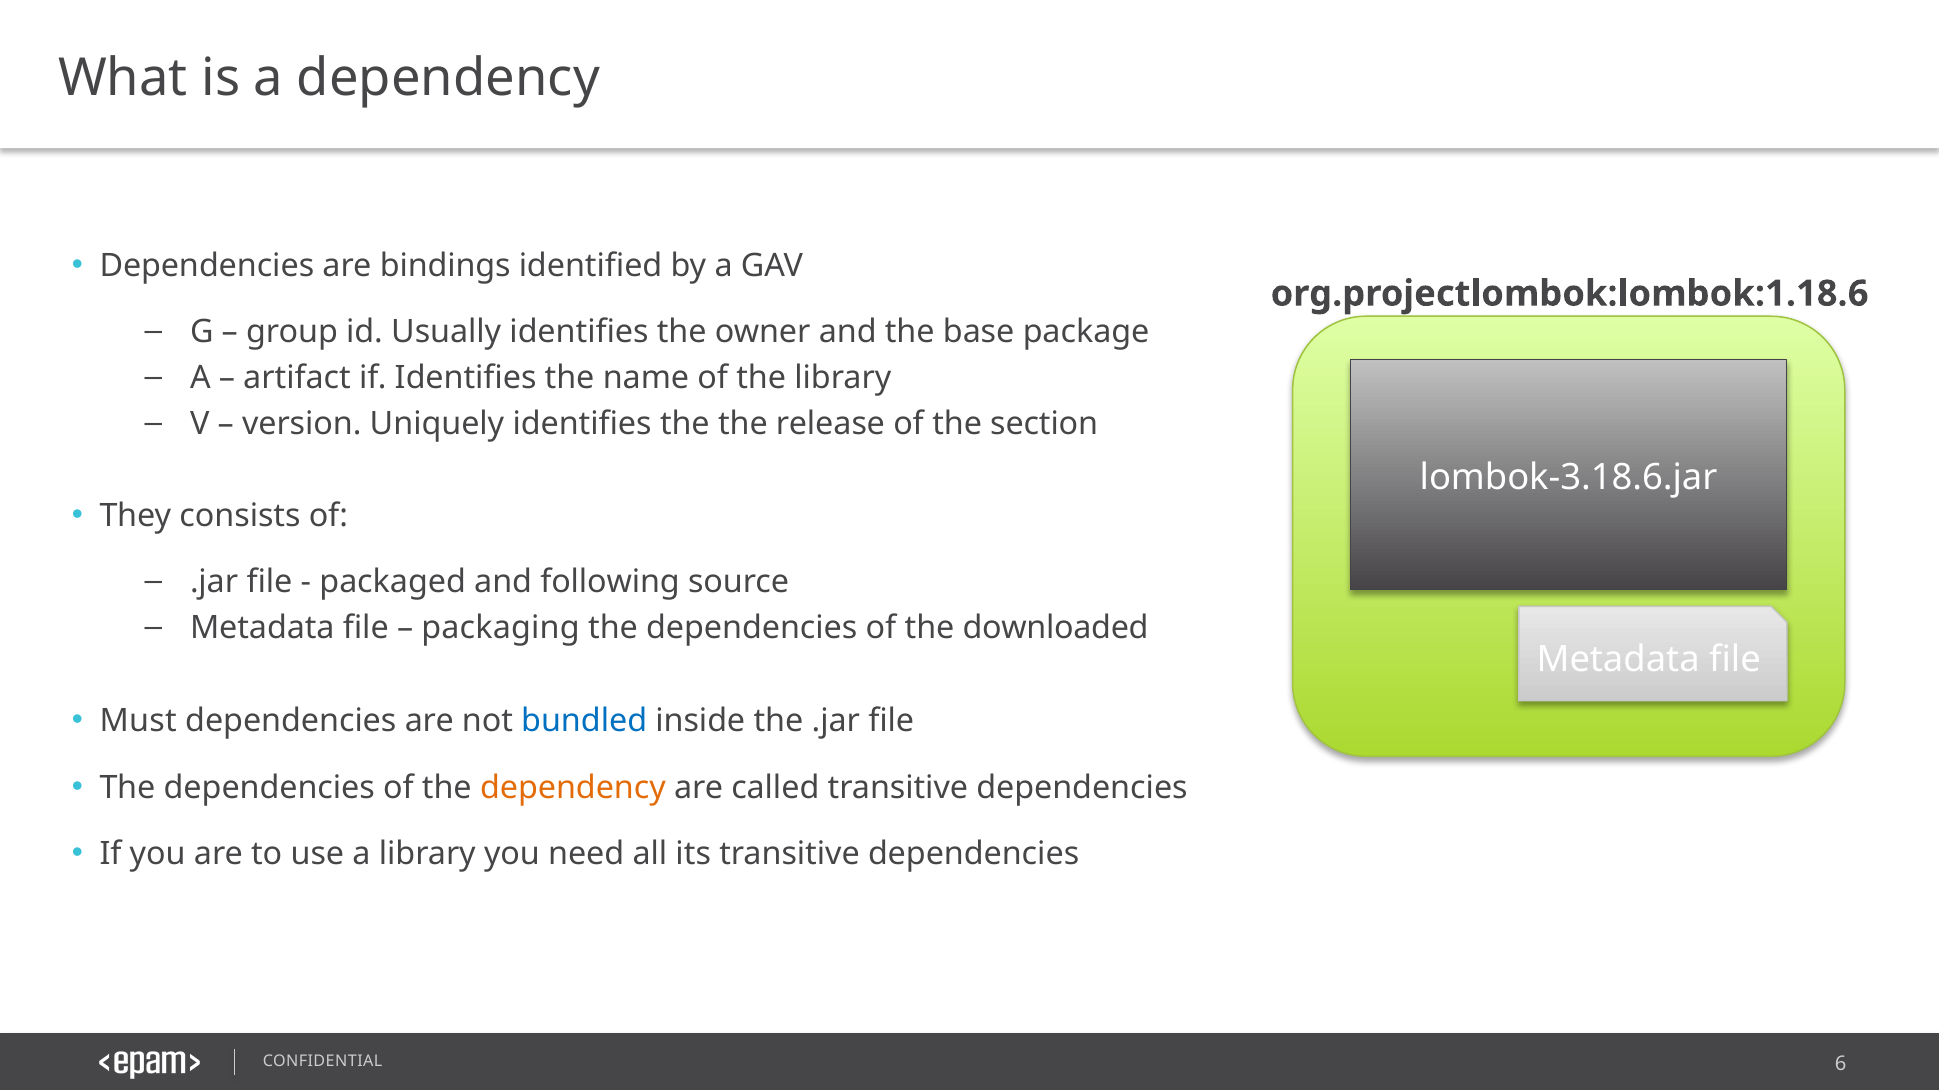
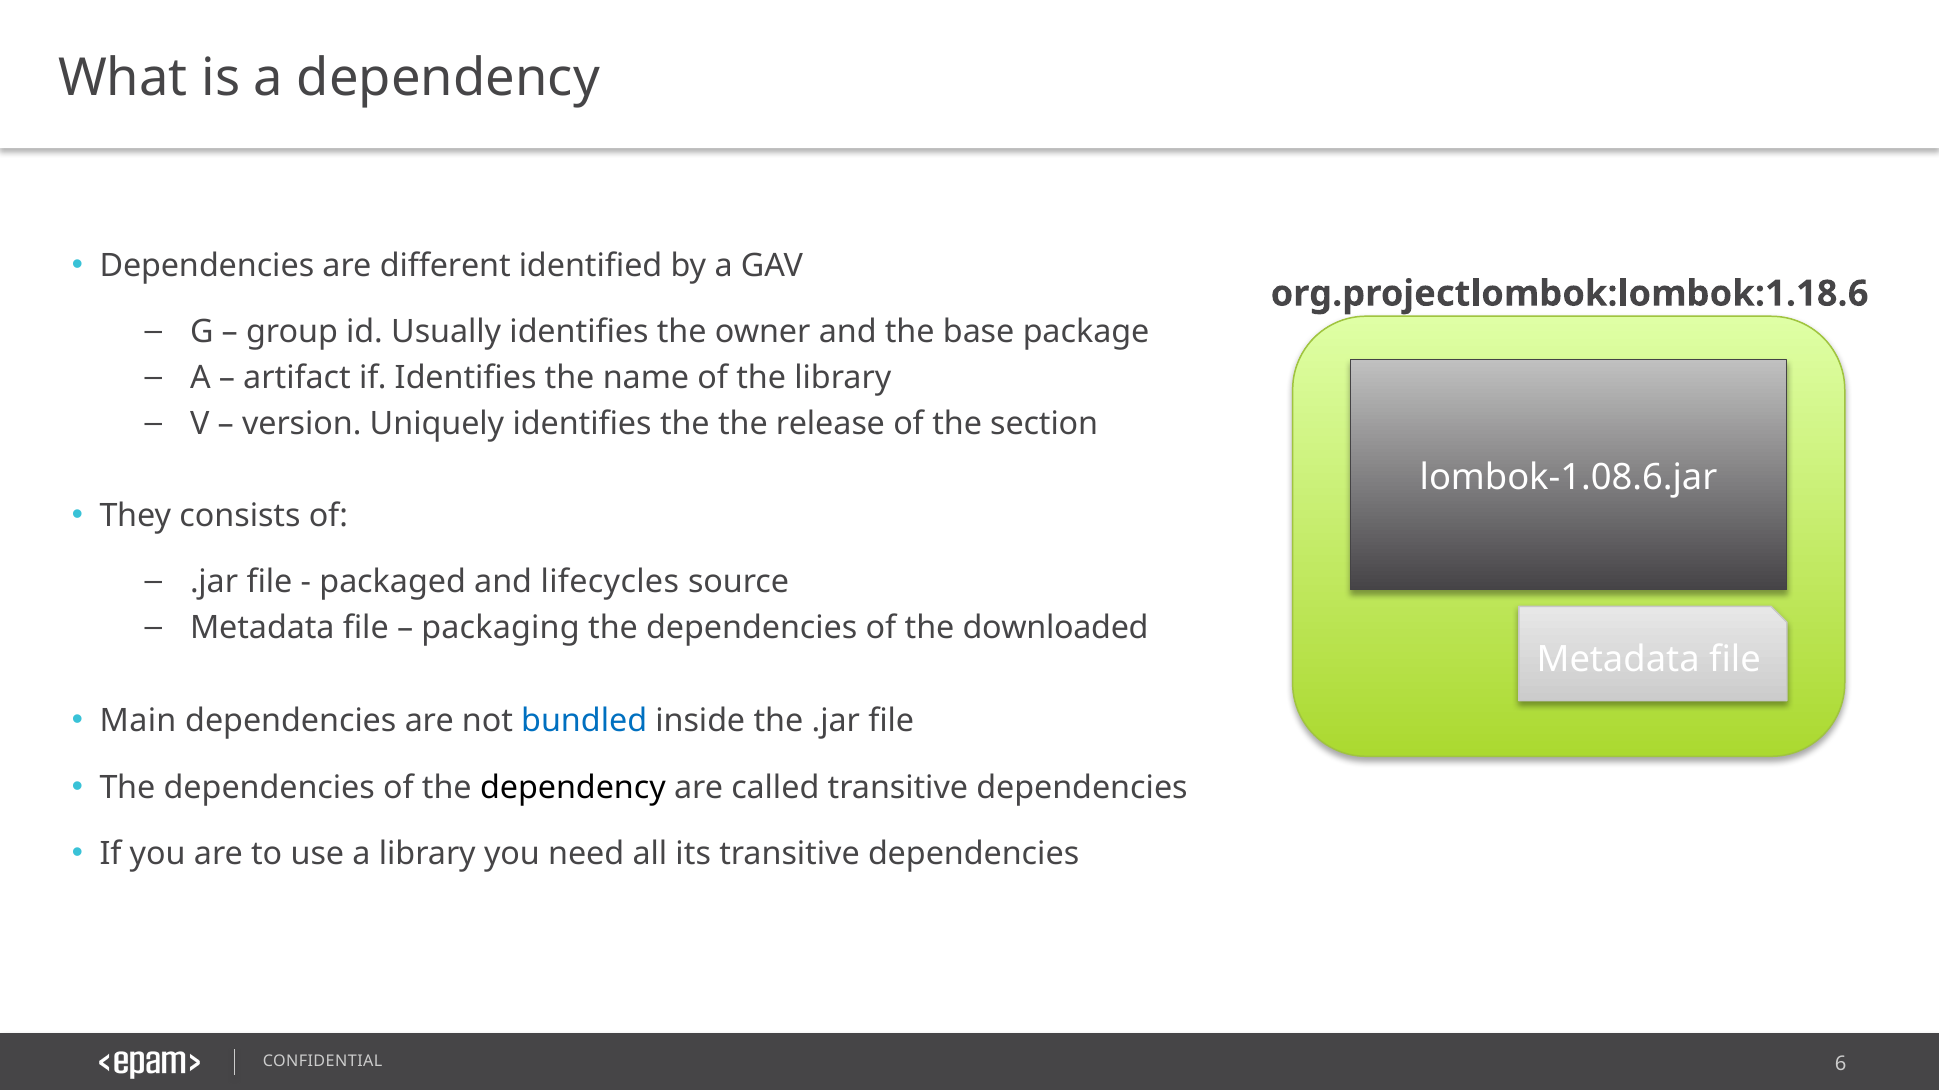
bindings: bindings -> different
lombok-3.18.6.jar: lombok-3.18.6.jar -> lombok-1.08.6.jar
following: following -> lifecycles
Must: Must -> Main
dependency at (573, 788) colour: orange -> black
